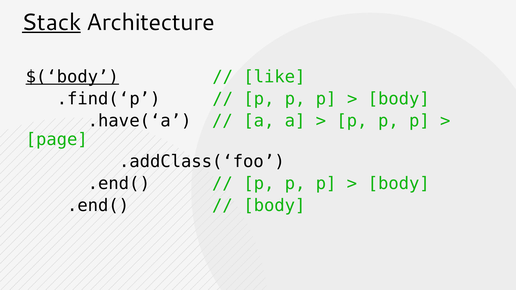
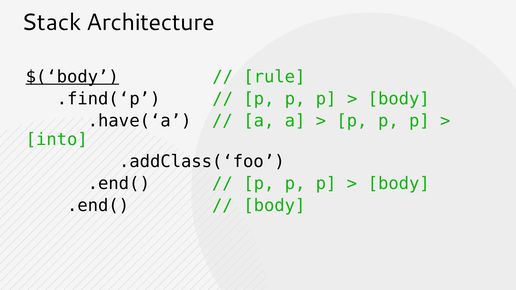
Stack underline: present -> none
like: like -> rule
page: page -> into
